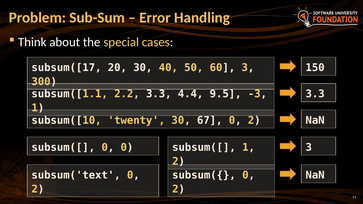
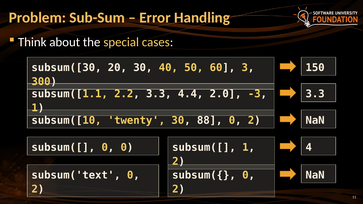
subsum([17: subsum([17 -> subsum([30
9.5: 9.5 -> 2.0
67: 67 -> 88
0 3: 3 -> 4
